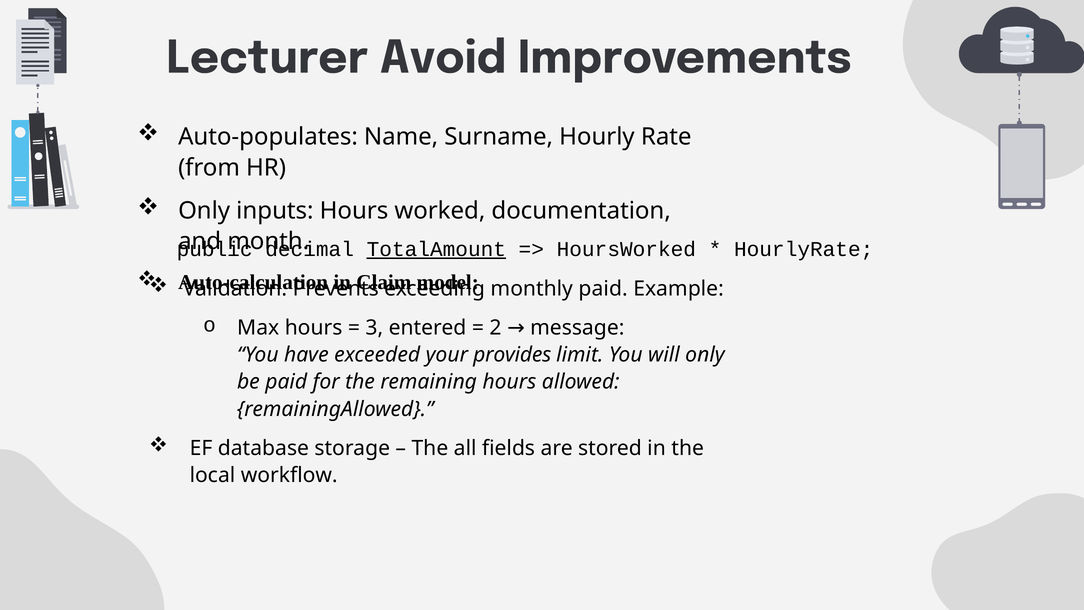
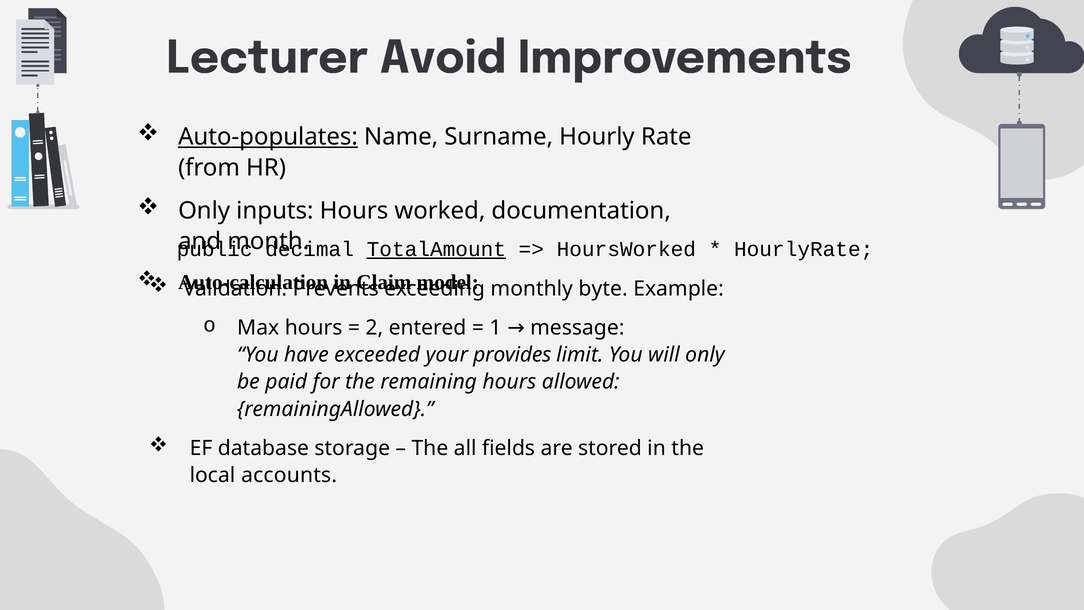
Auto-populates underline: none -> present
monthly paid: paid -> byte
3: 3 -> 2
2: 2 -> 1
workflow: workflow -> accounts
